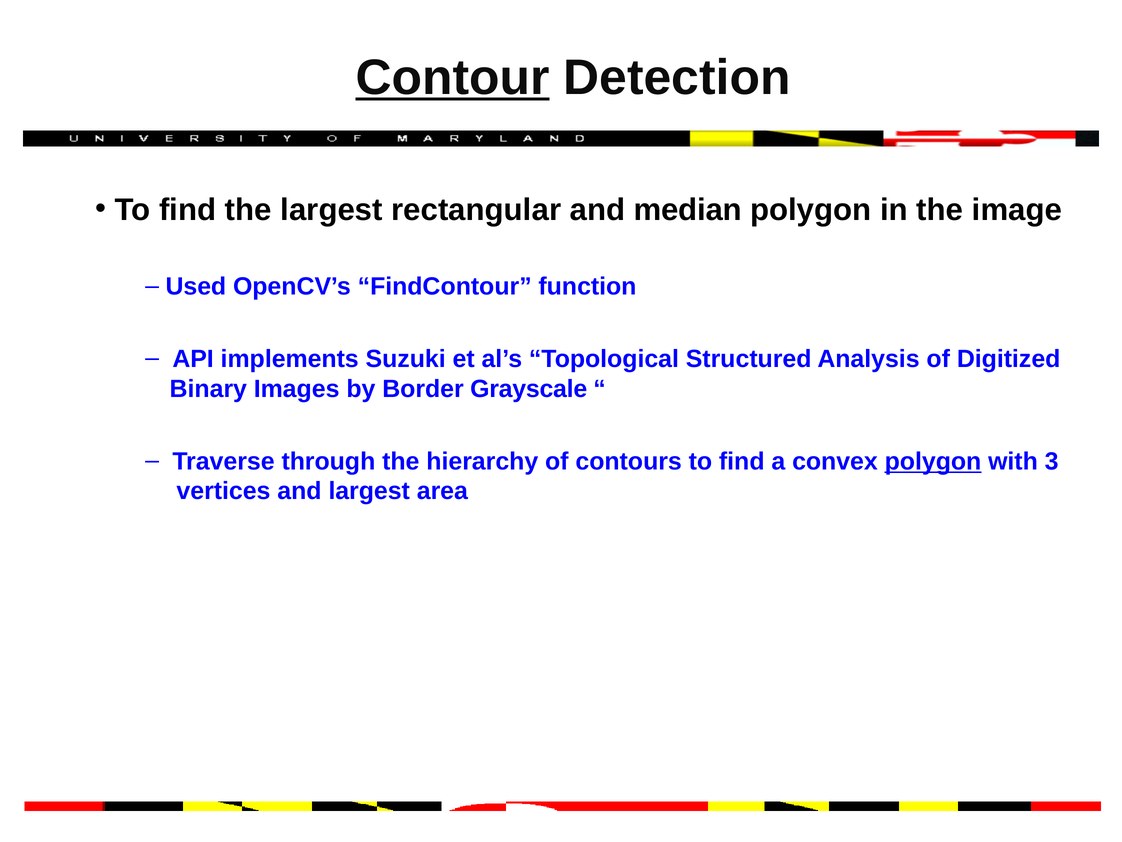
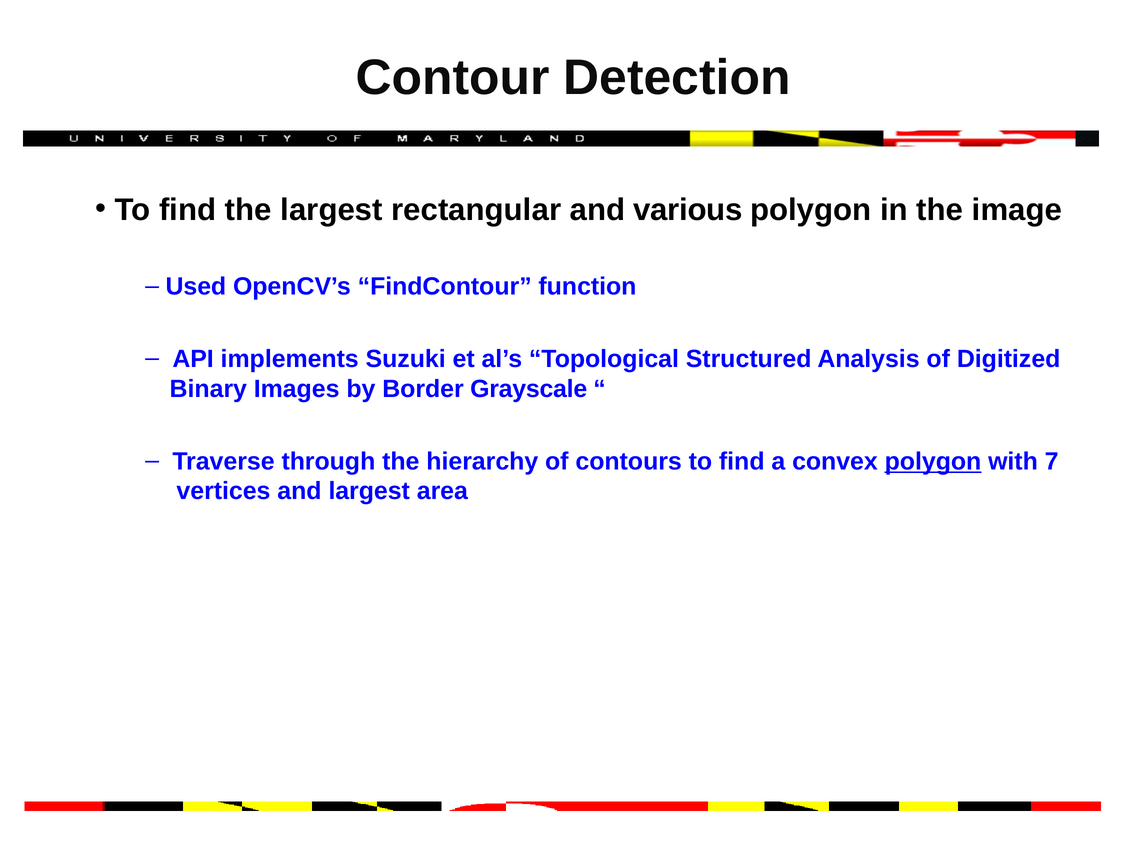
Contour underline: present -> none
median: median -> various
3: 3 -> 7
